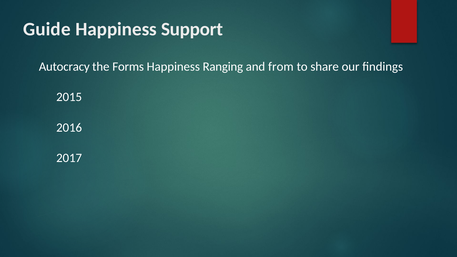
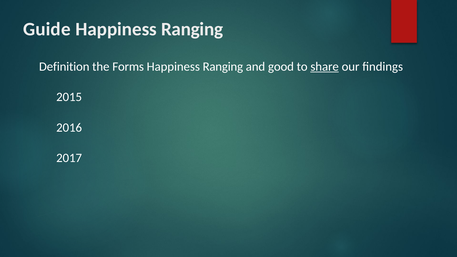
Support at (192, 29): Support -> Ranging
Autocracy: Autocracy -> Definition
from: from -> good
share underline: none -> present
